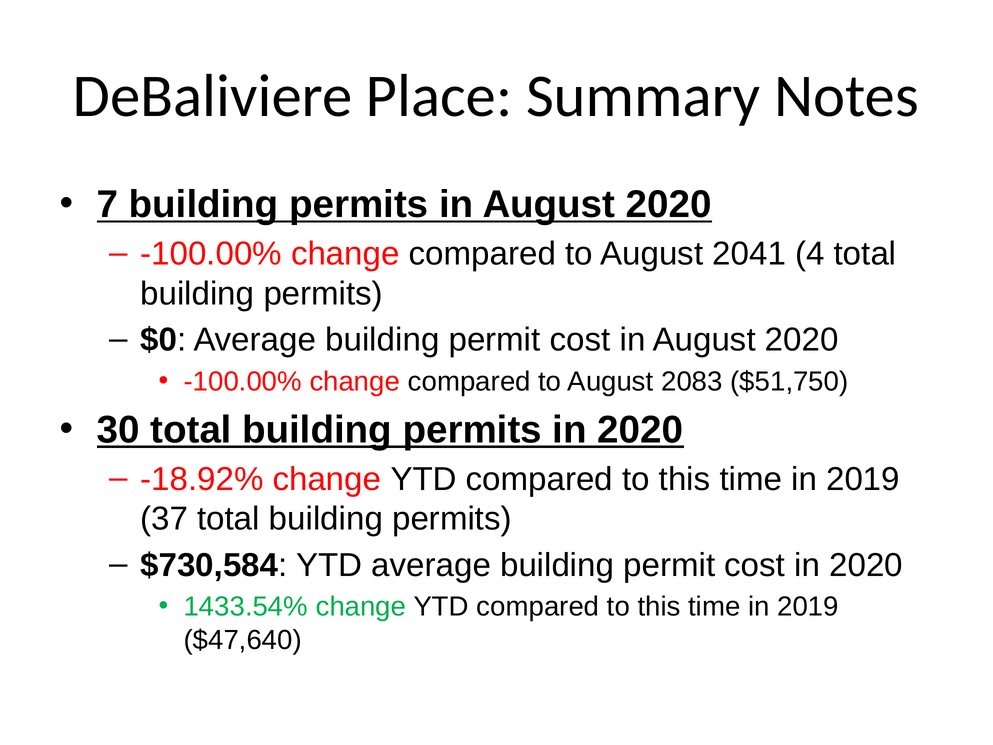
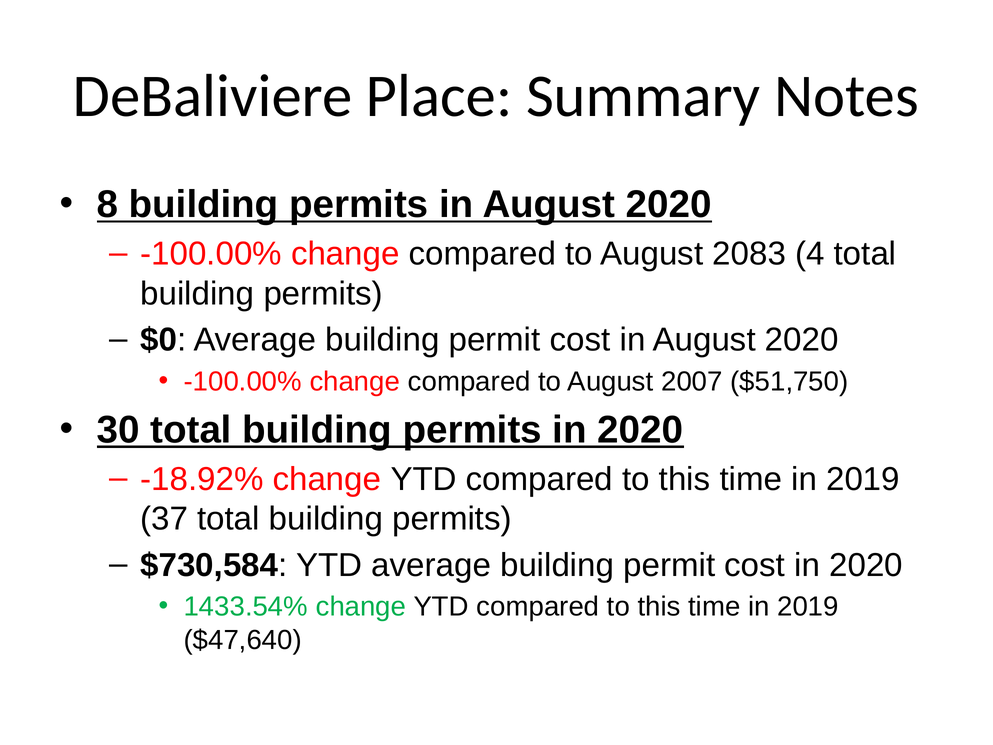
7: 7 -> 8
2041: 2041 -> 2083
2083: 2083 -> 2007
